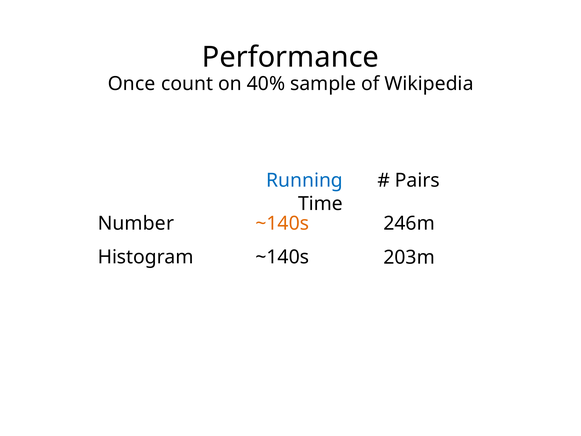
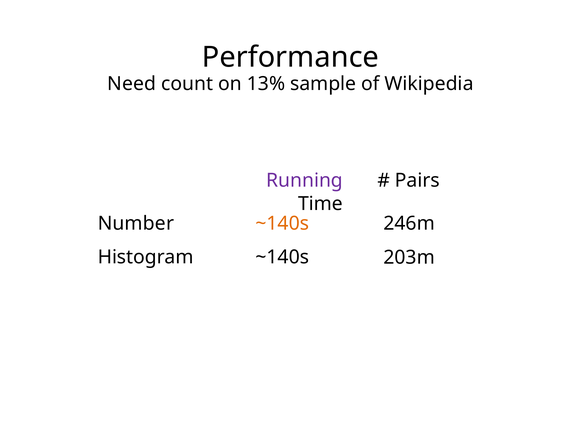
Once: Once -> Need
40%: 40% -> 13%
Running colour: blue -> purple
